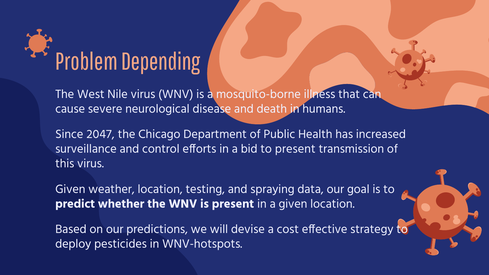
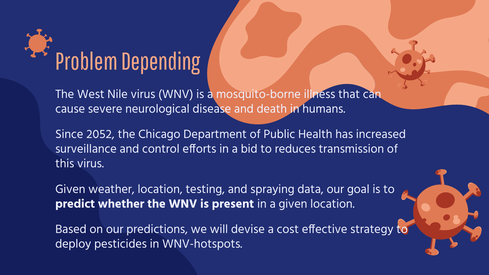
2047: 2047 -> 2052
to present: present -> reduces
